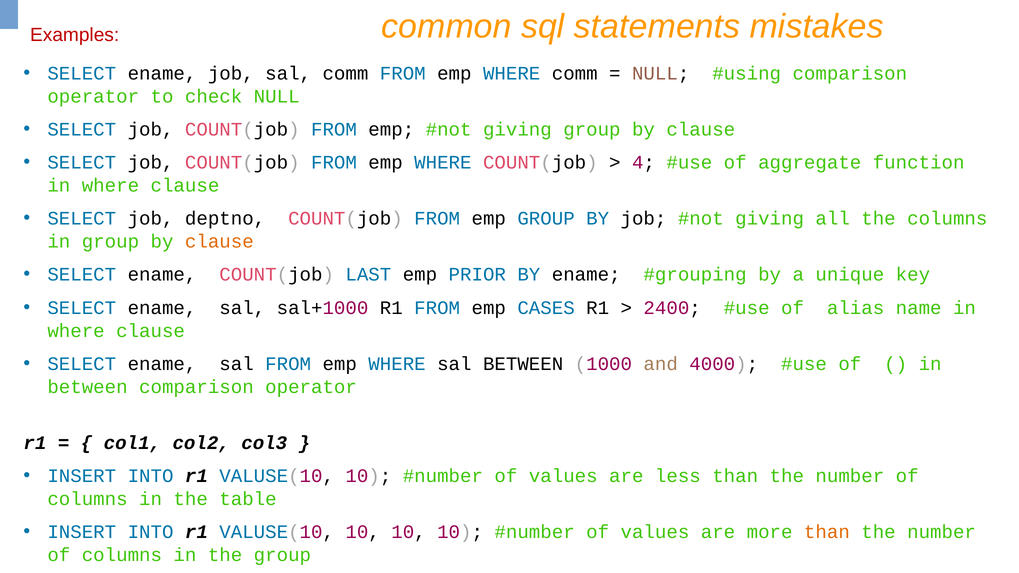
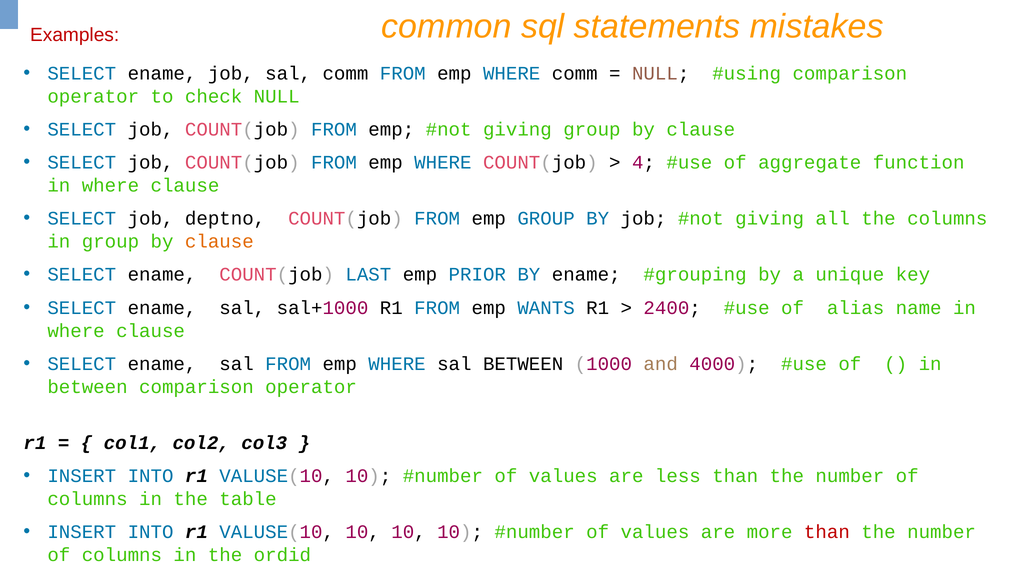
CASES: CASES -> WANTS
than at (827, 532) colour: orange -> red
the group: group -> ordid
